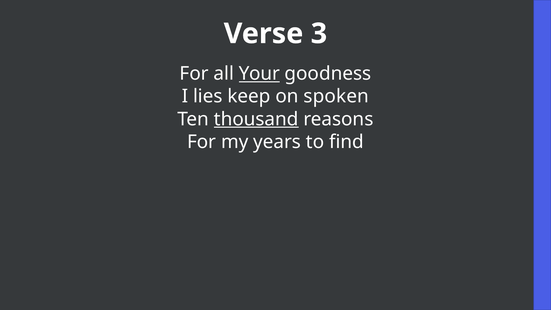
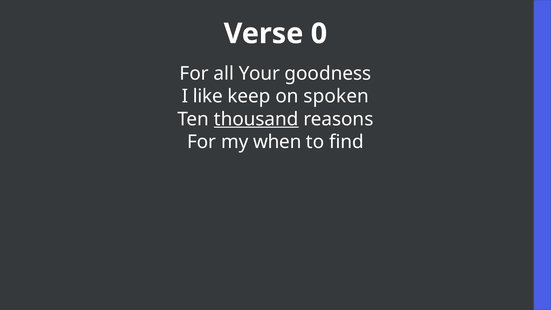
3: 3 -> 0
Your underline: present -> none
lies: lies -> like
years: years -> when
